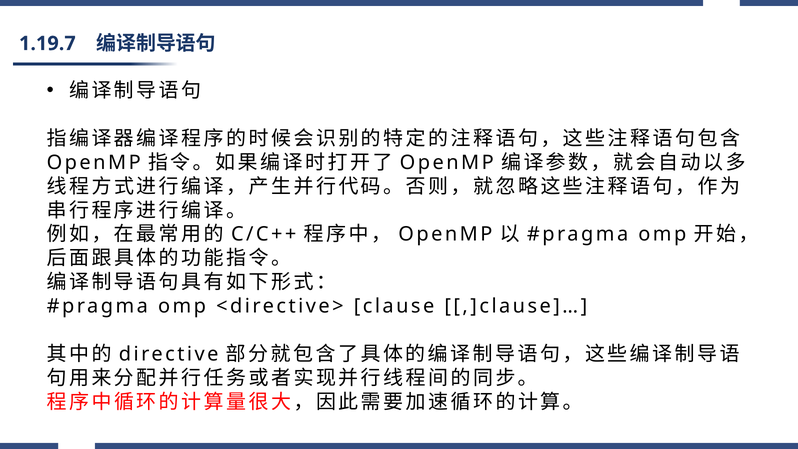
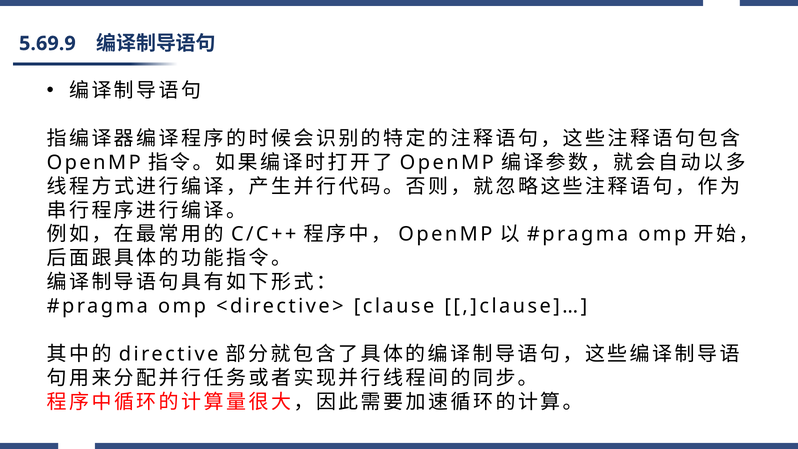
1.19.7: 1.19.7 -> 5.69.9
